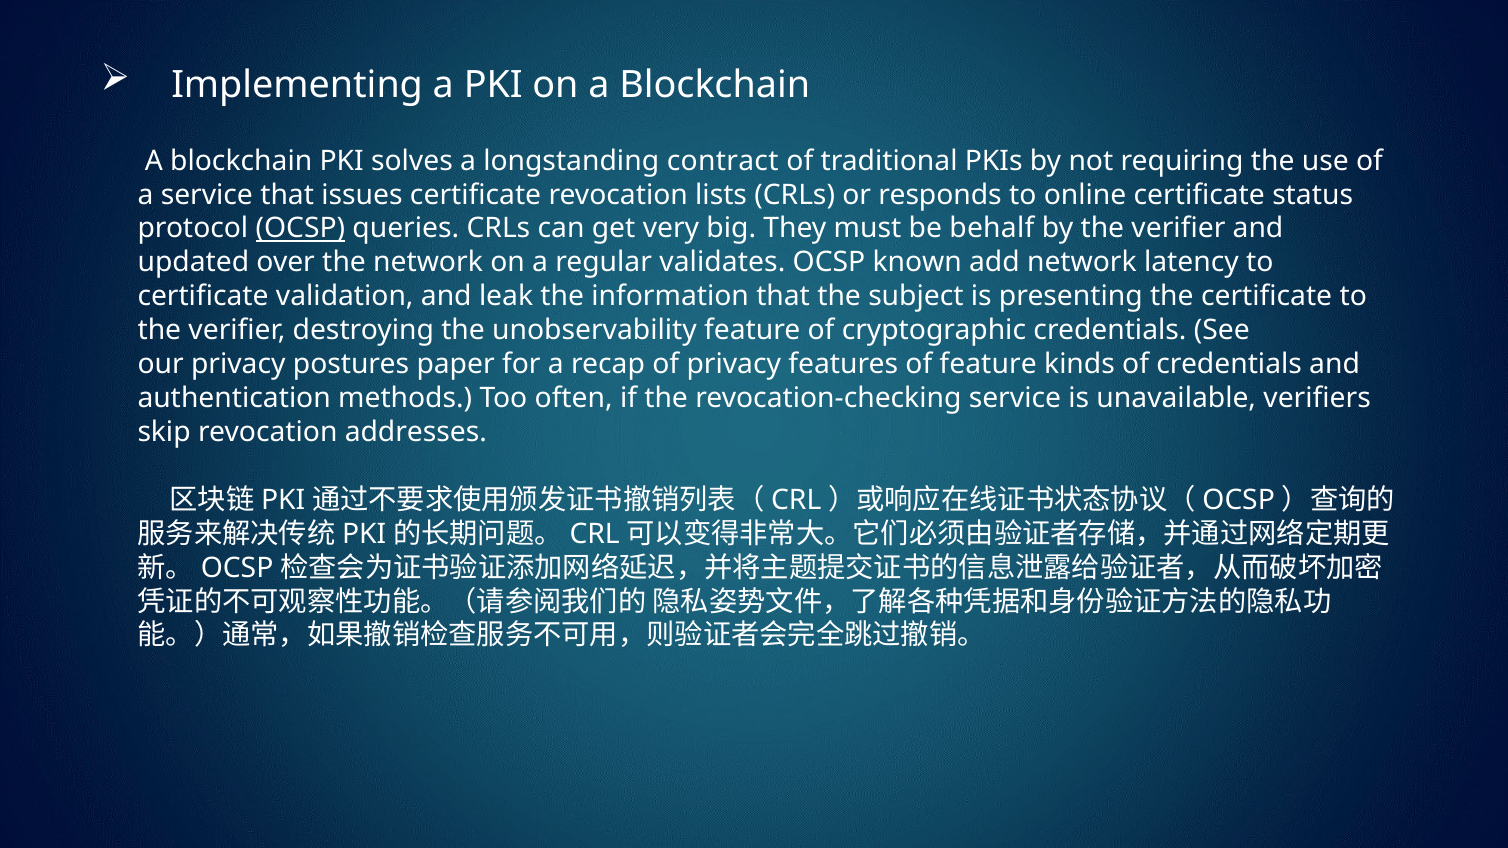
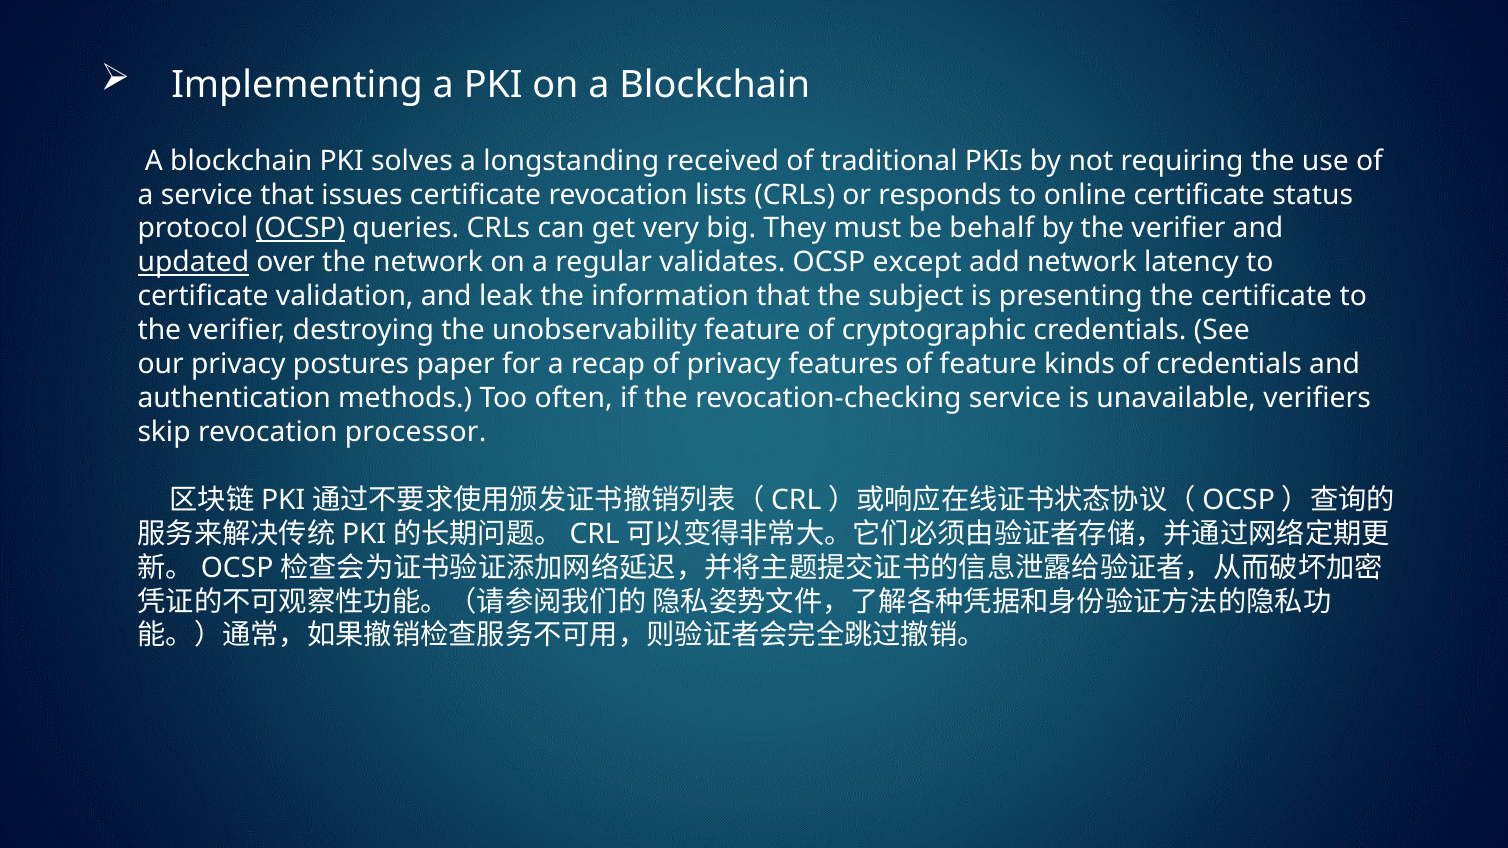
contract: contract -> received
updated underline: none -> present
known: known -> except
addresses: addresses -> processor
